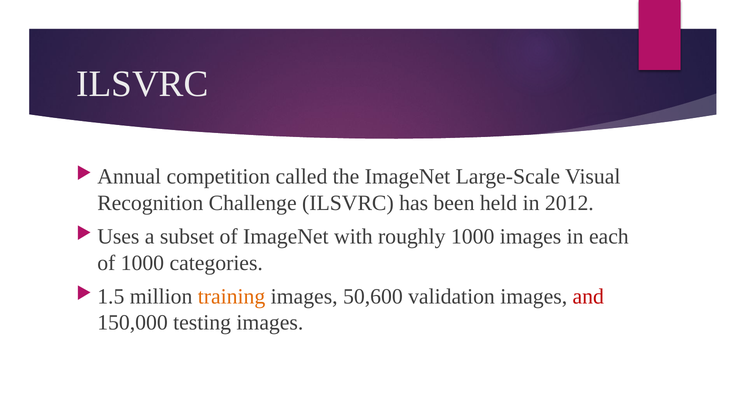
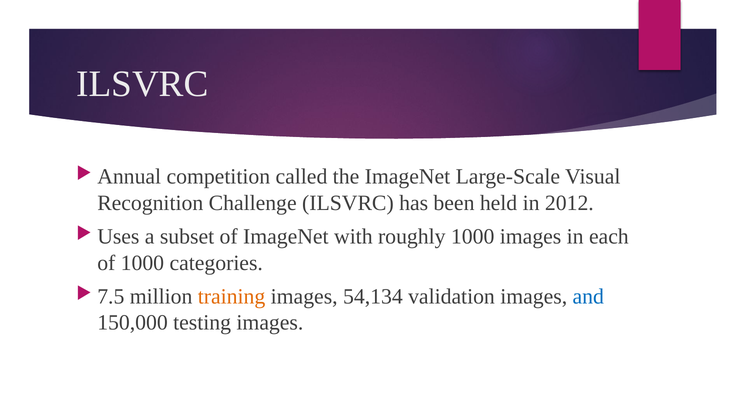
1.5: 1.5 -> 7.5
50,600: 50,600 -> 54,134
and colour: red -> blue
